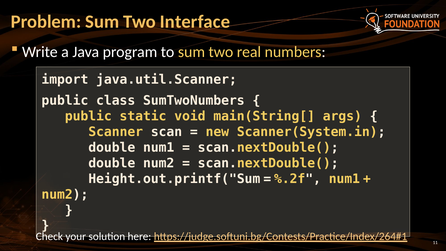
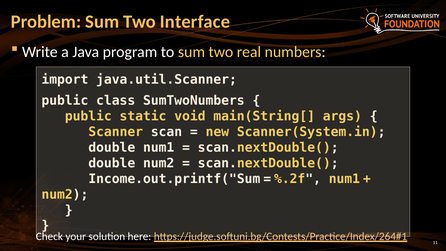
Height.out.printf("Sum: Height.out.printf("Sum -> Income.out.printf("Sum
